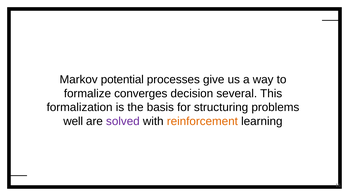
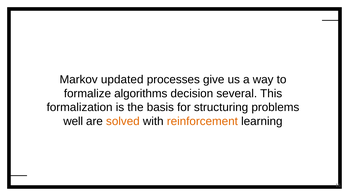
potential: potential -> updated
converges: converges -> algorithms
solved colour: purple -> orange
